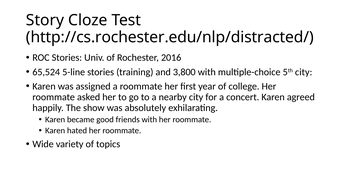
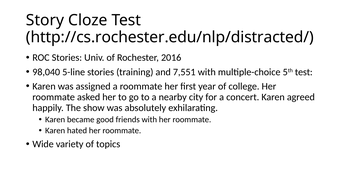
65,524: 65,524 -> 98,040
3,800: 3,800 -> 7,551
5th city: city -> test
